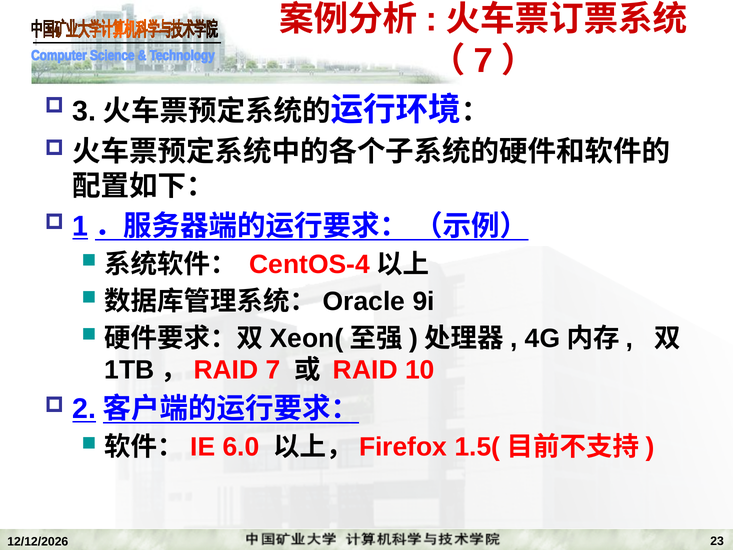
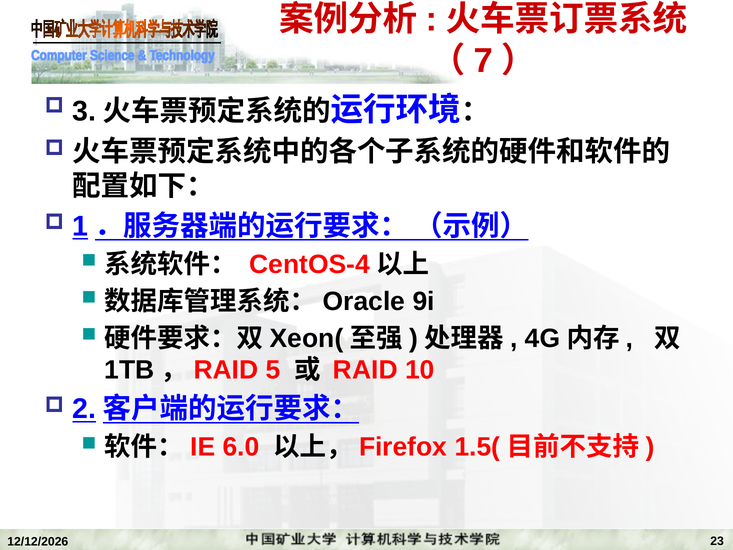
RAID 7: 7 -> 5
